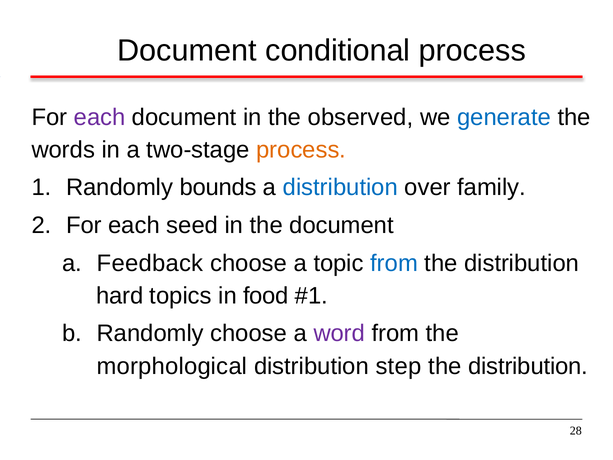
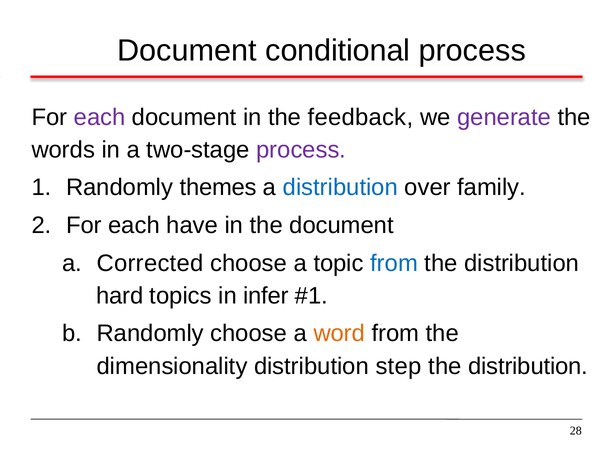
observed: observed -> feedback
generate colour: blue -> purple
process at (301, 150) colour: orange -> purple
bounds: bounds -> themes
seed: seed -> have
Feedback: Feedback -> Corrected
food: food -> infer
word colour: purple -> orange
morphological: morphological -> dimensionality
